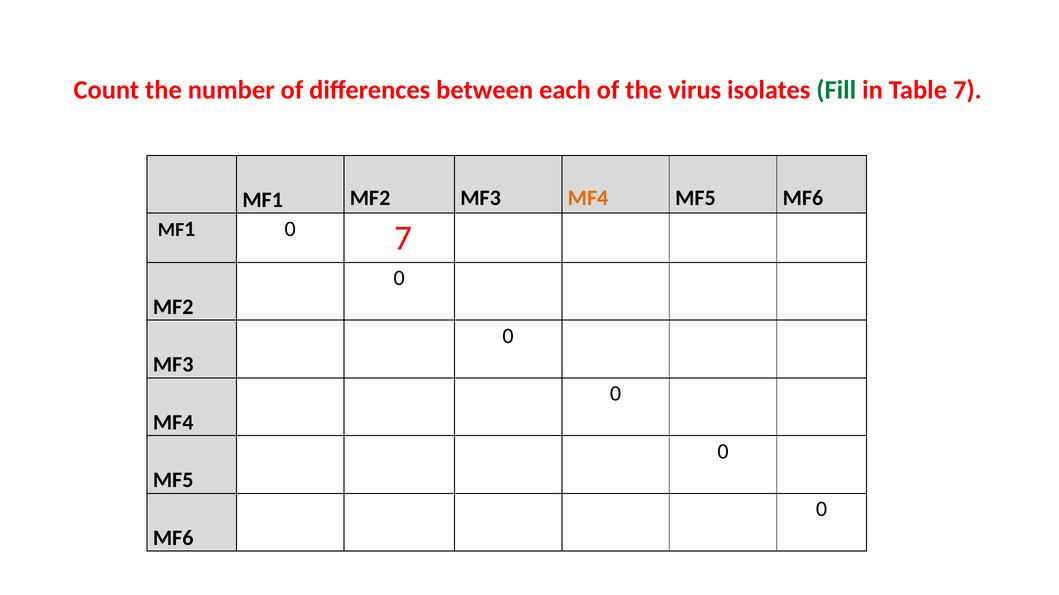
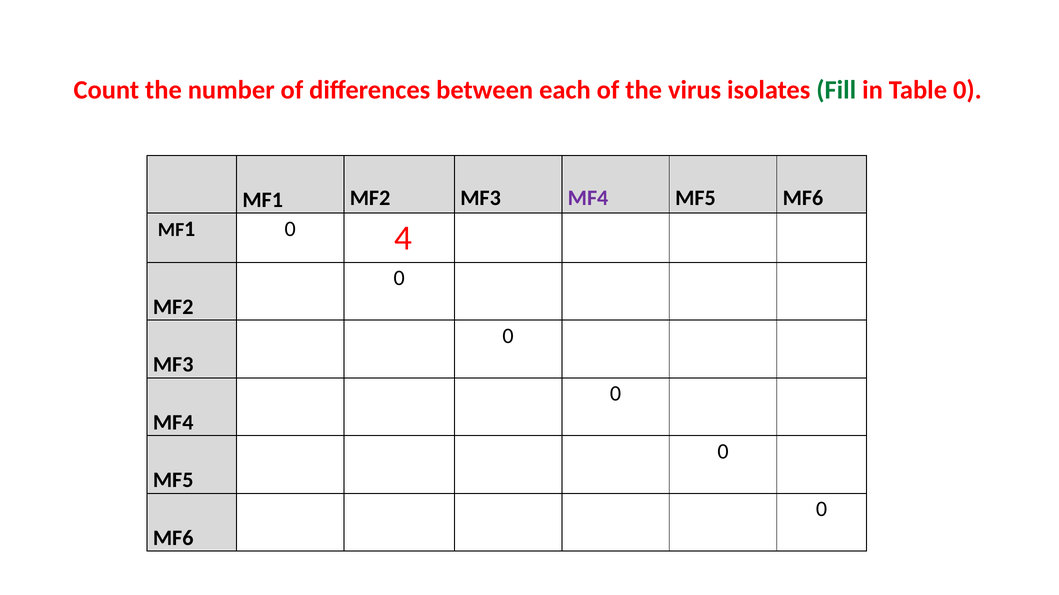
Table 7: 7 -> 0
MF4 at (588, 198) colour: orange -> purple
0 7: 7 -> 4
